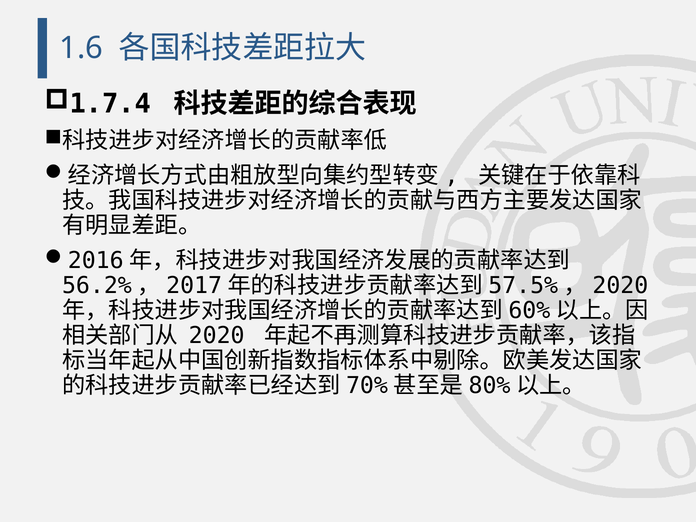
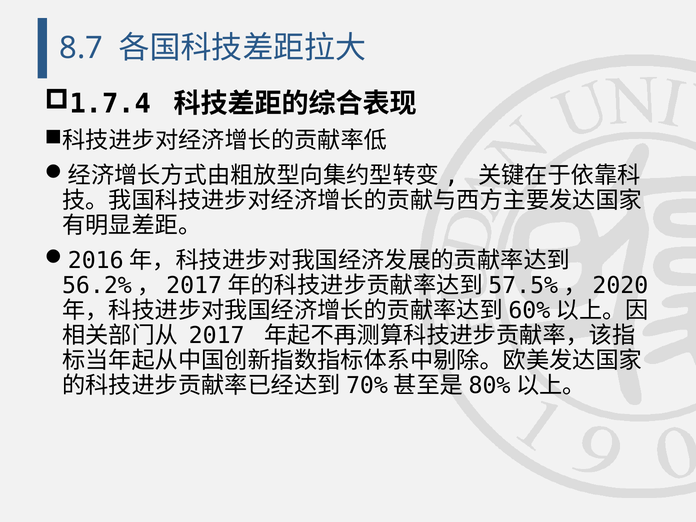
1.6: 1.6 -> 8.7
2020: 2020 -> 2017
